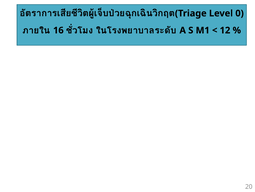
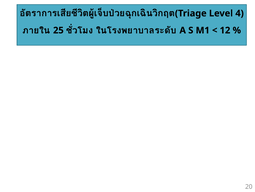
0: 0 -> 4
16: 16 -> 25
